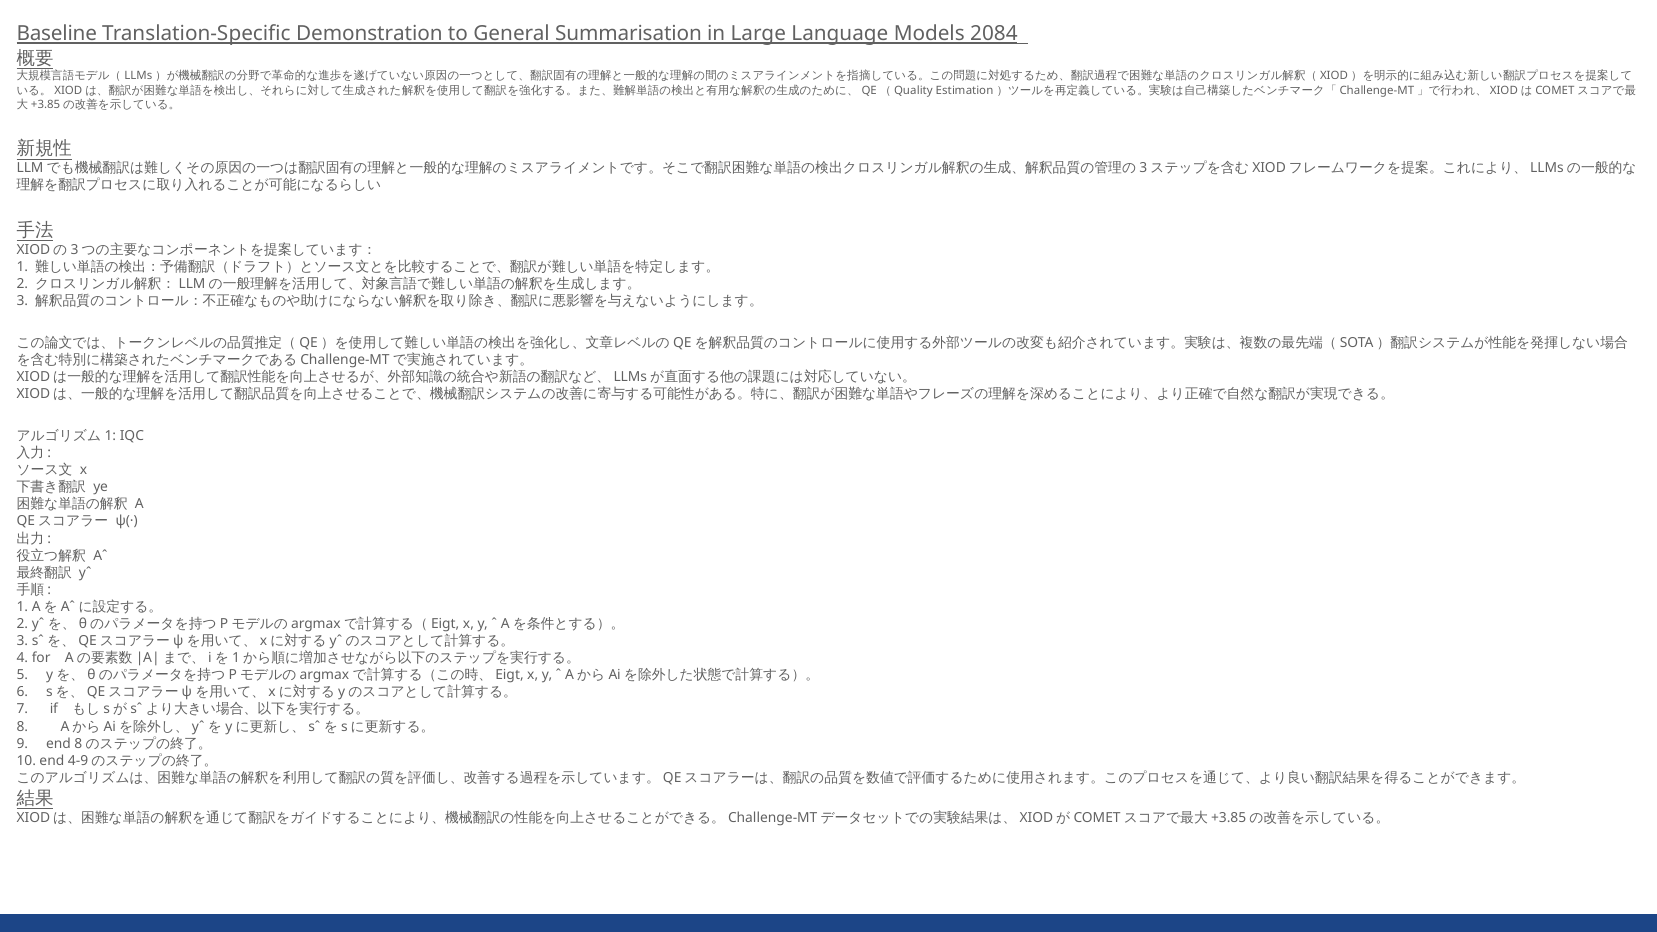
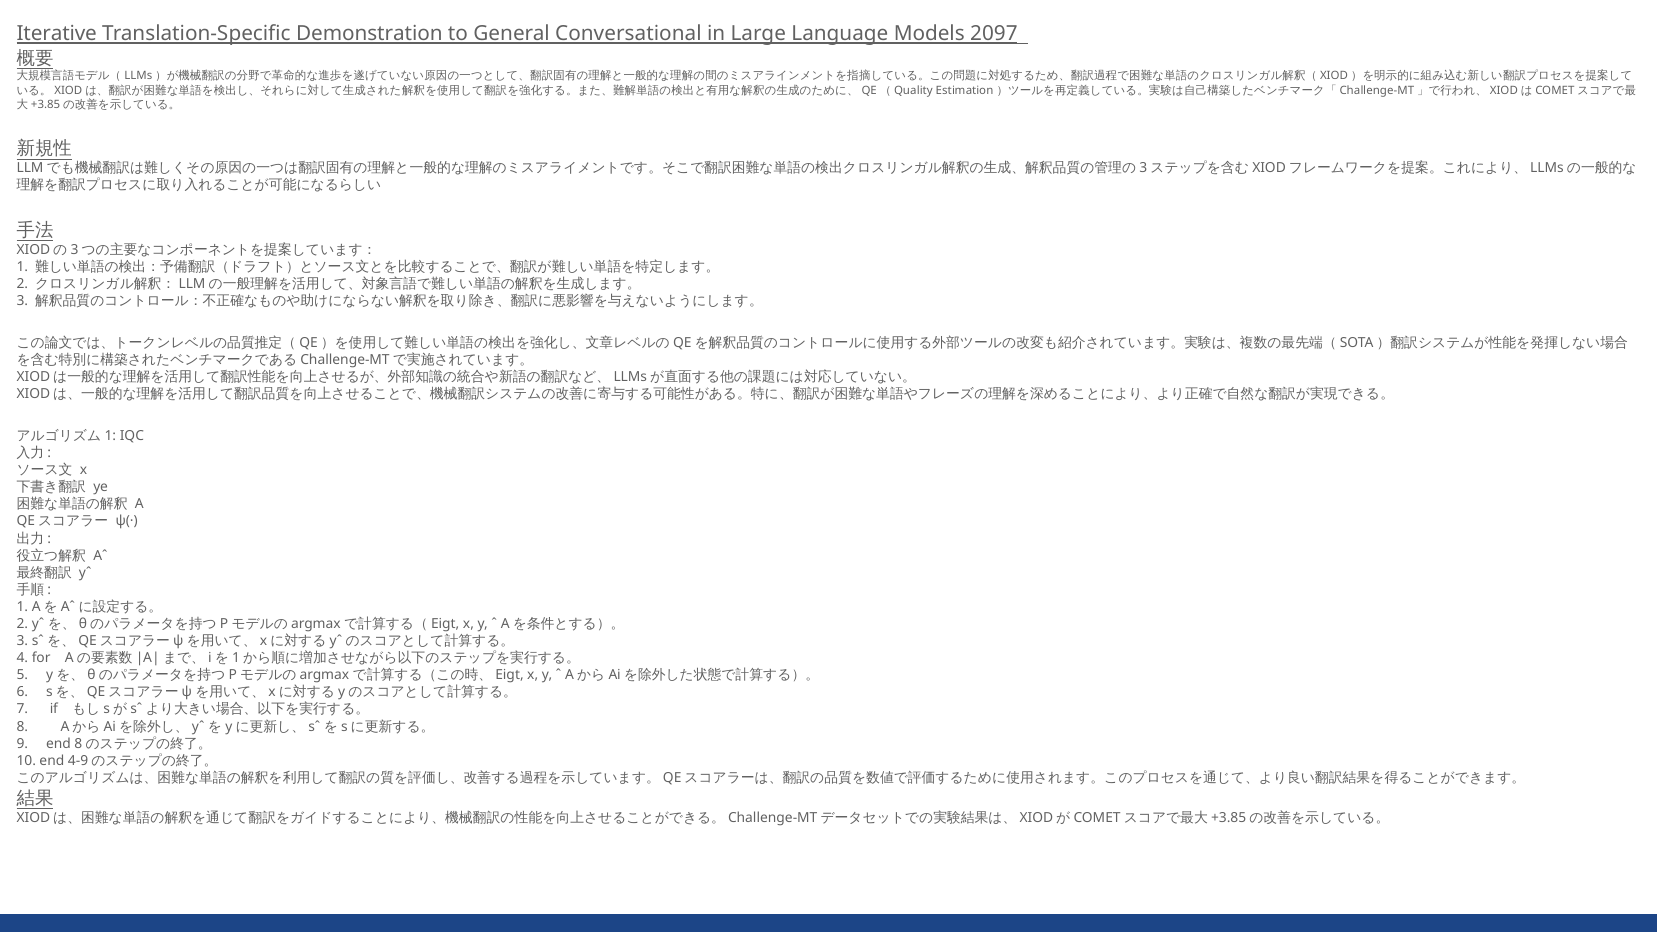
Baseline: Baseline -> Iterative
Summarisation: Summarisation -> Conversational
2084: 2084 -> 2097
